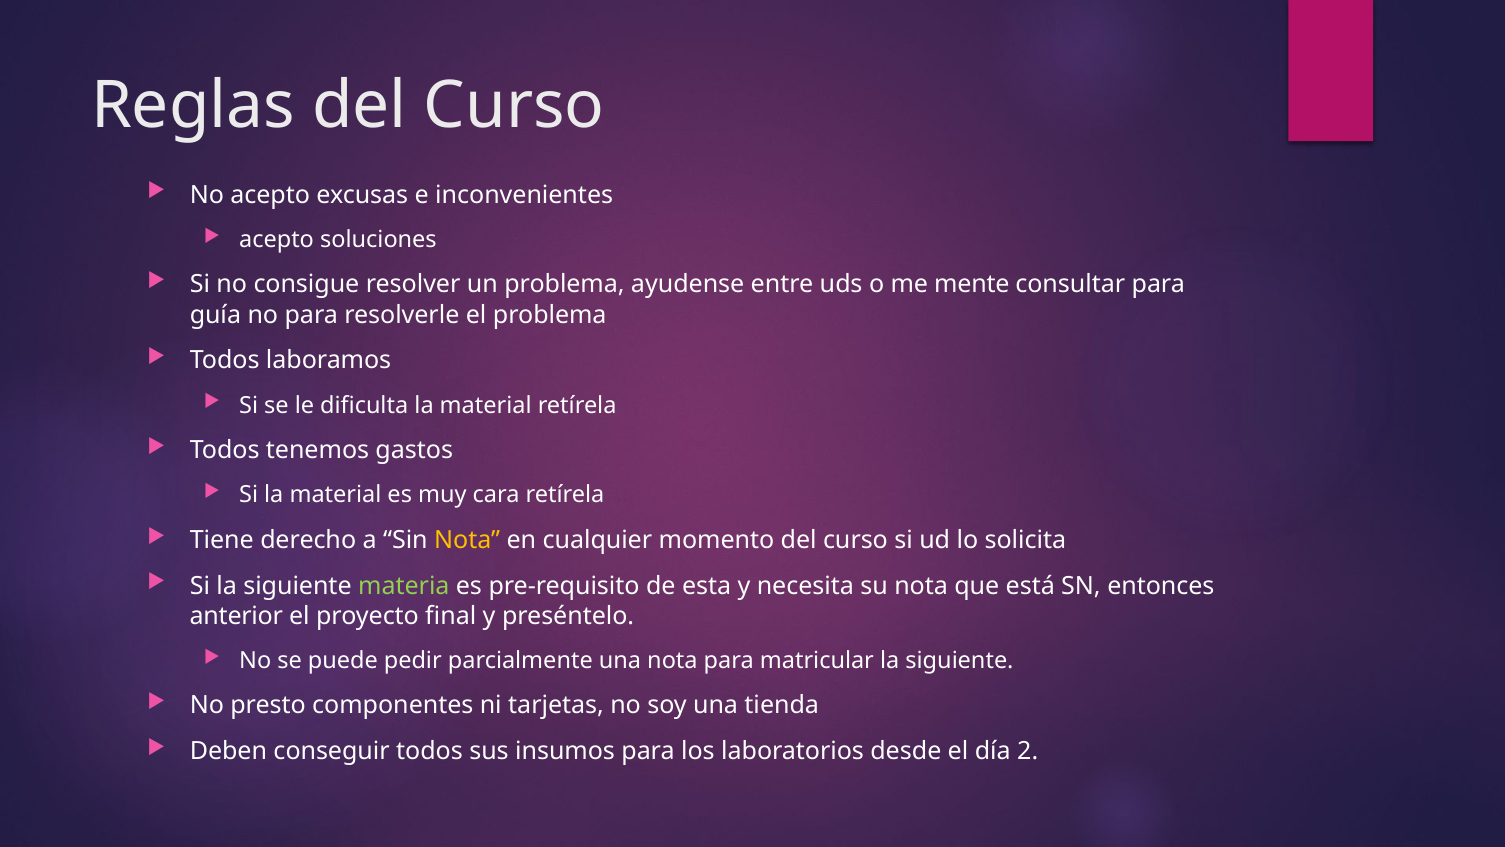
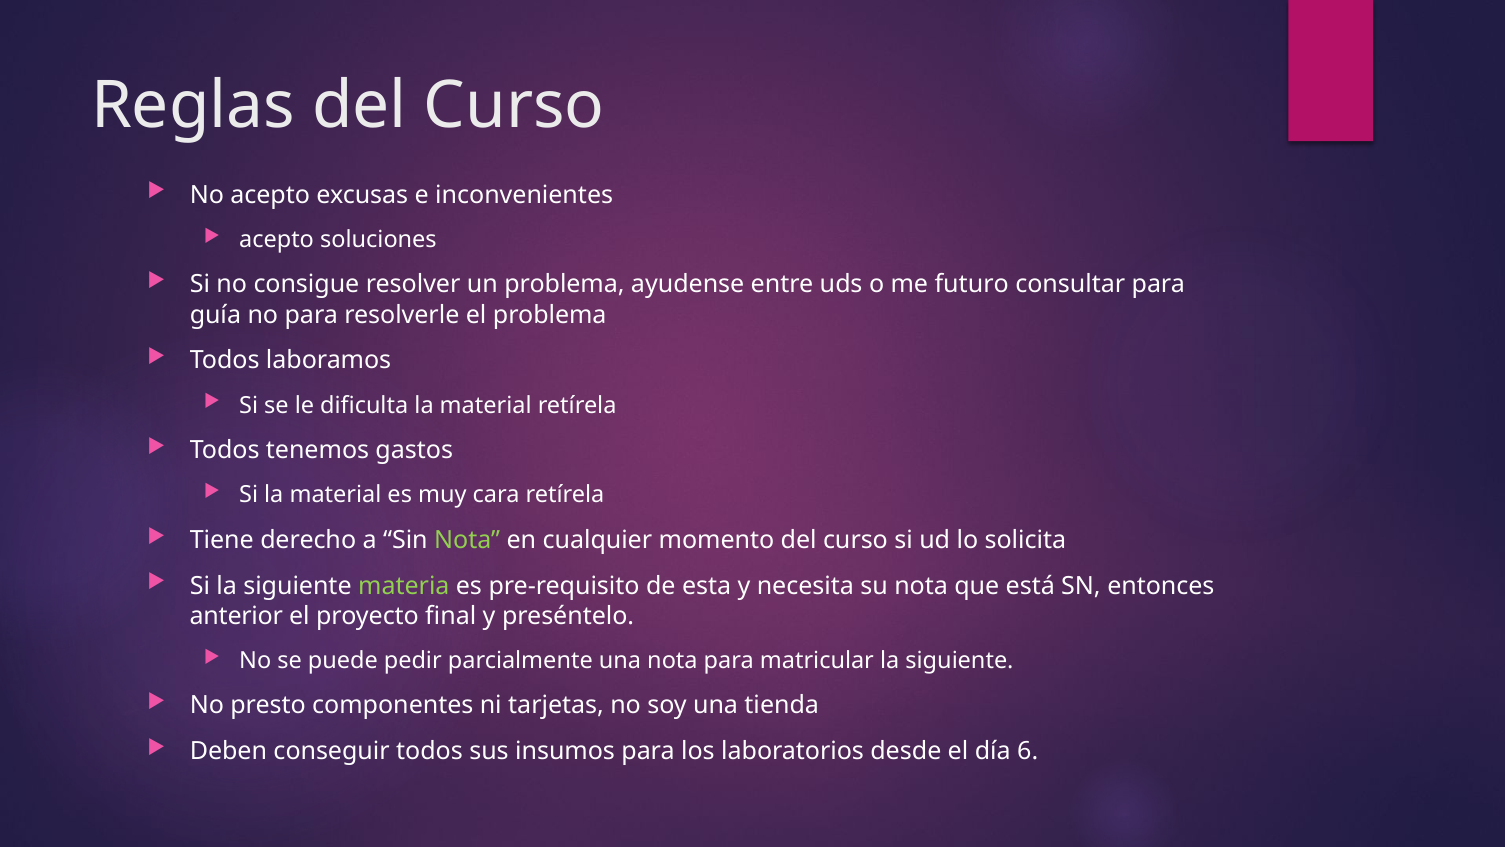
mente: mente -> futuro
Nota at (467, 540) colour: yellow -> light green
2: 2 -> 6
